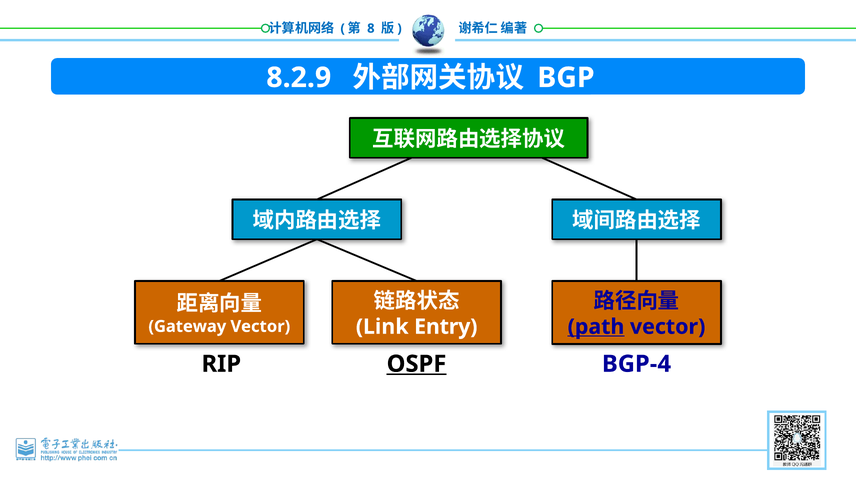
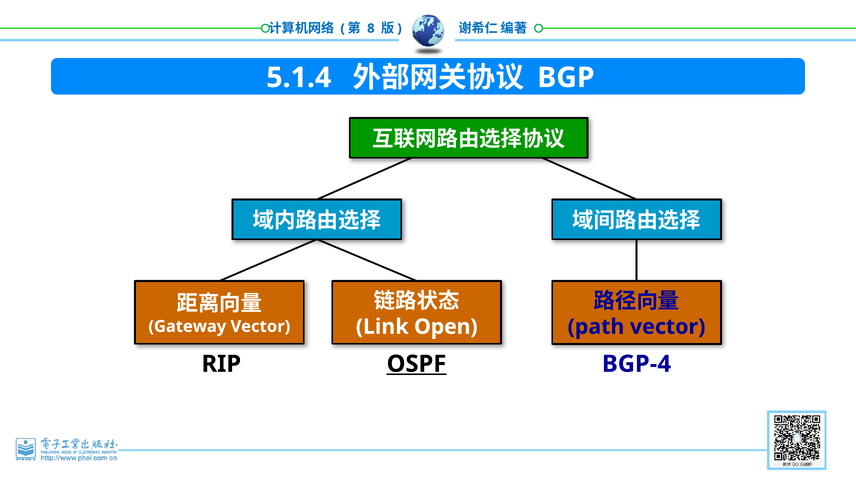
8.2.9: 8.2.9 -> 5.1.4
Entry: Entry -> Open
path underline: present -> none
